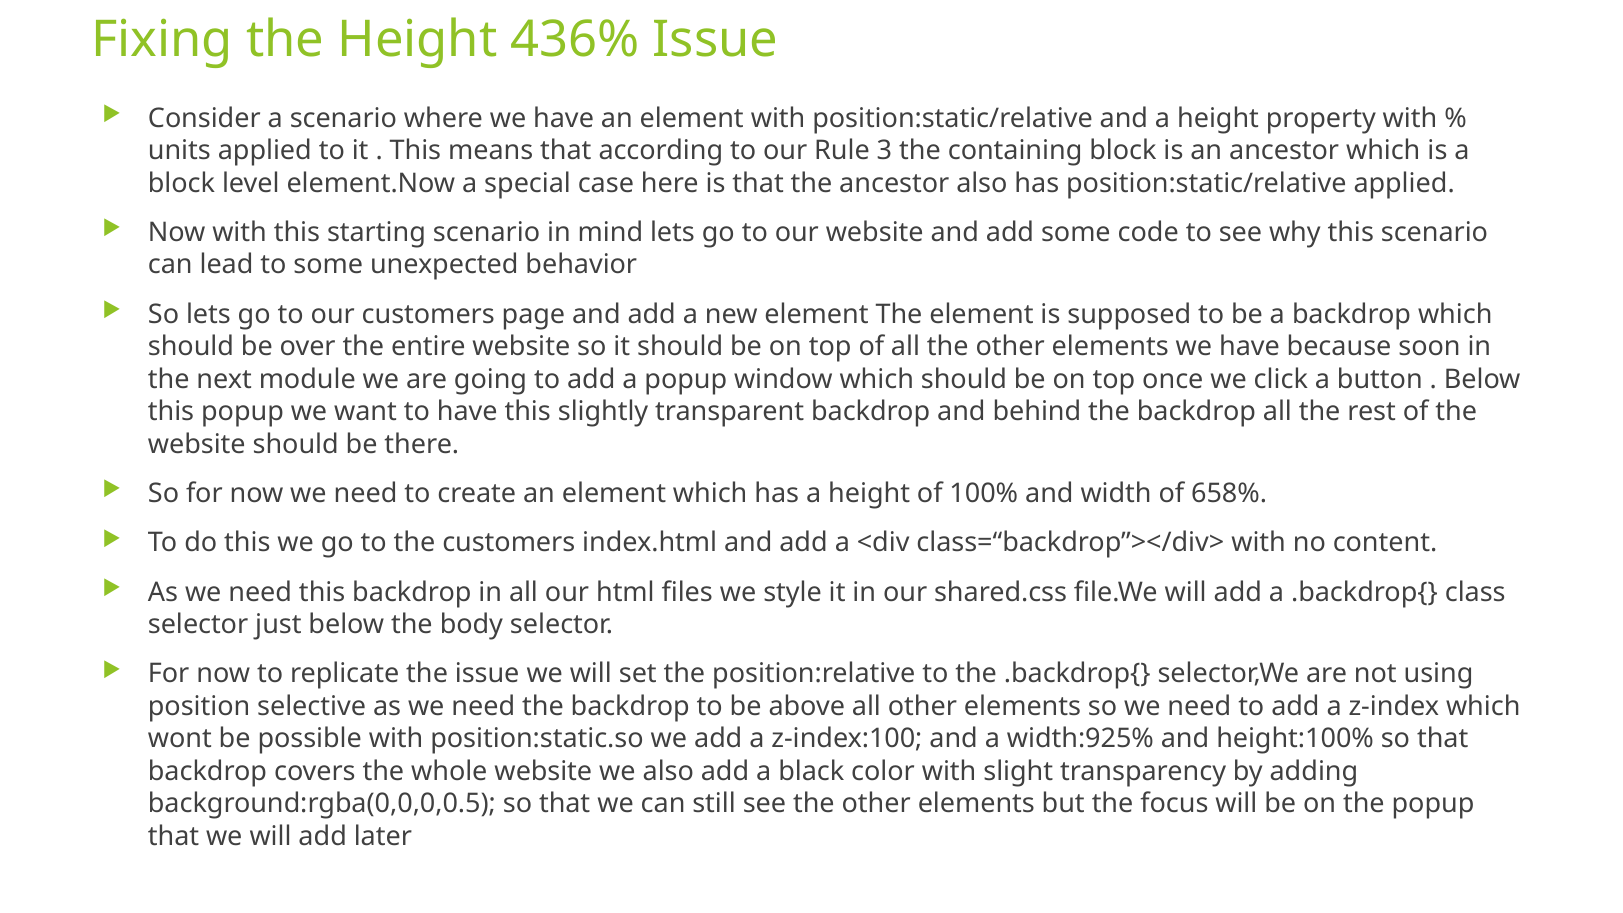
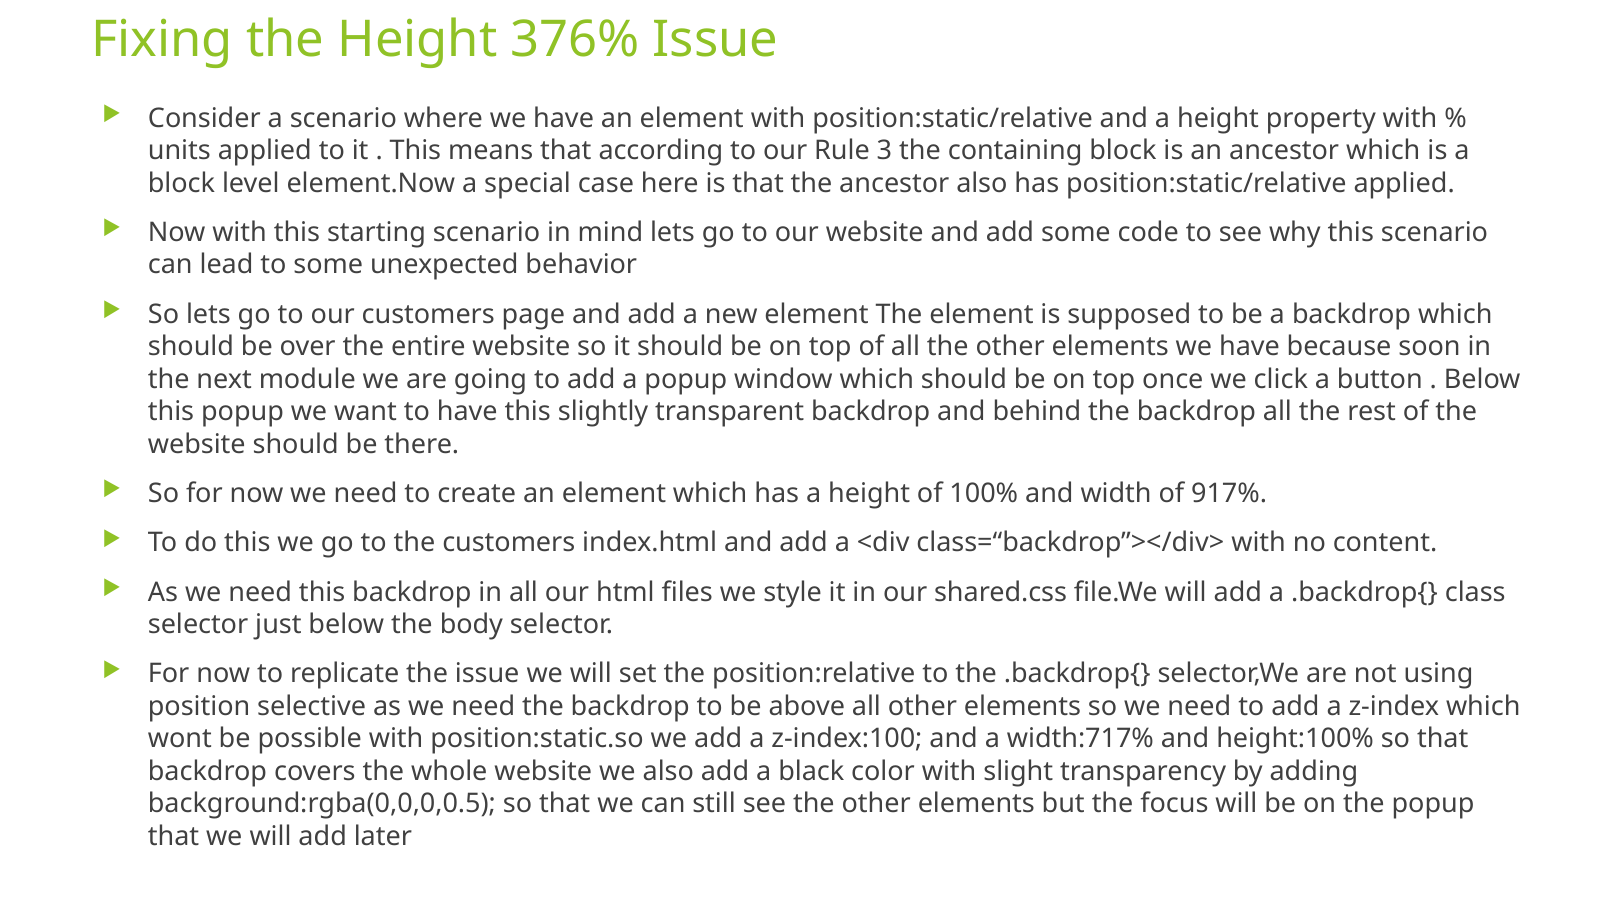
436%: 436% -> 376%
658%: 658% -> 917%
width:925%: width:925% -> width:717%
